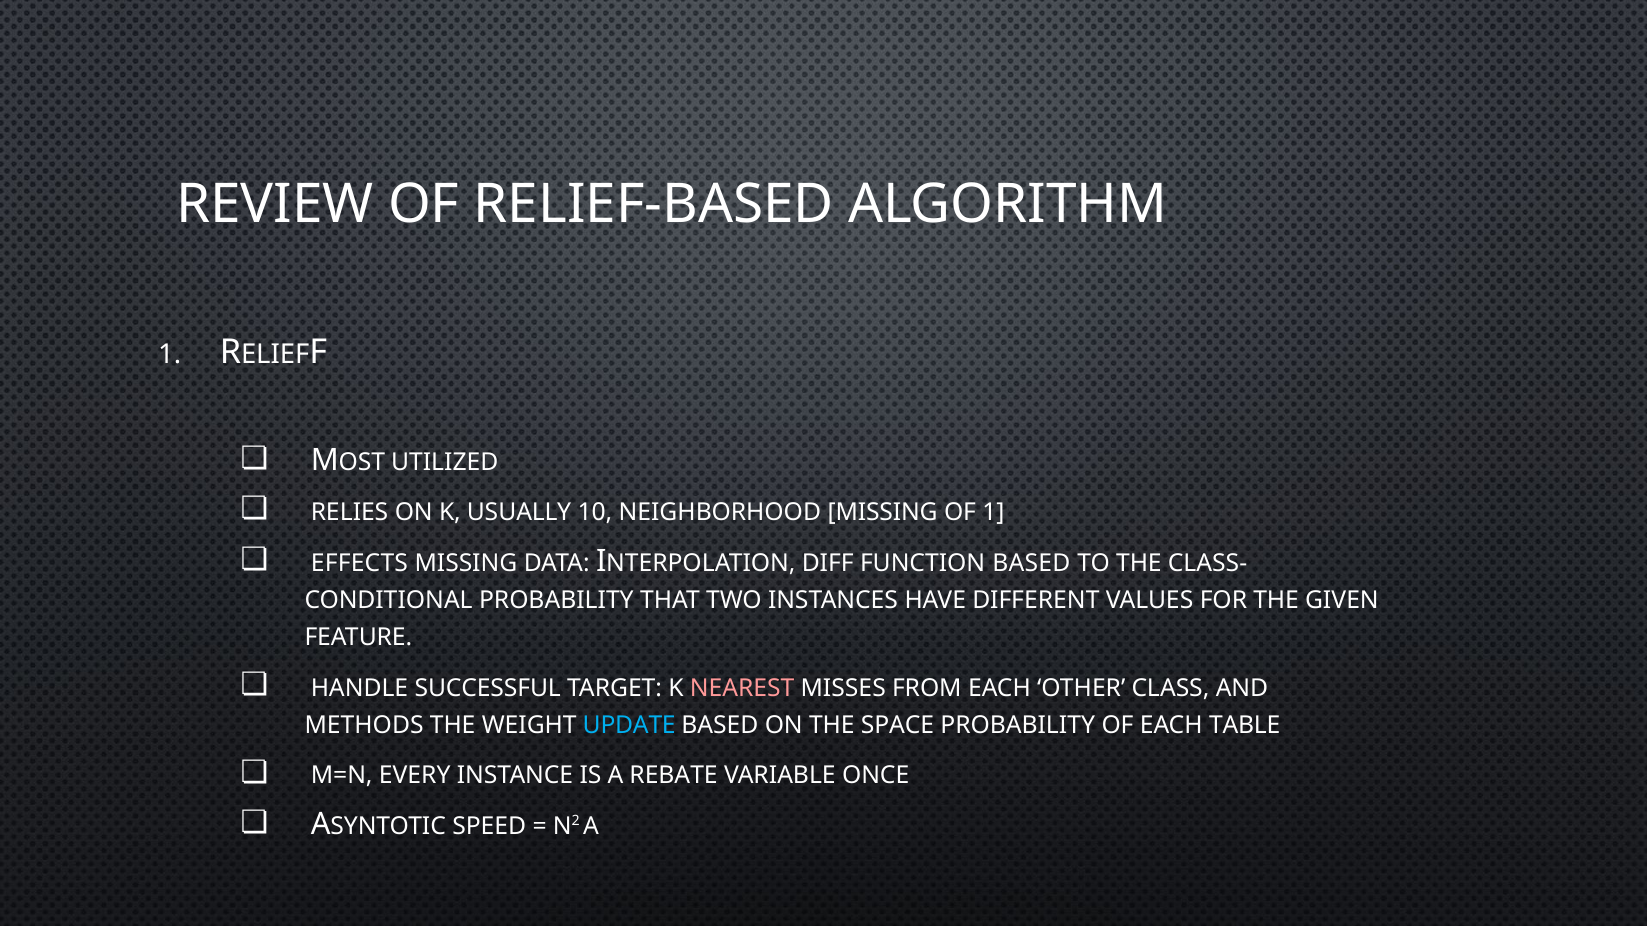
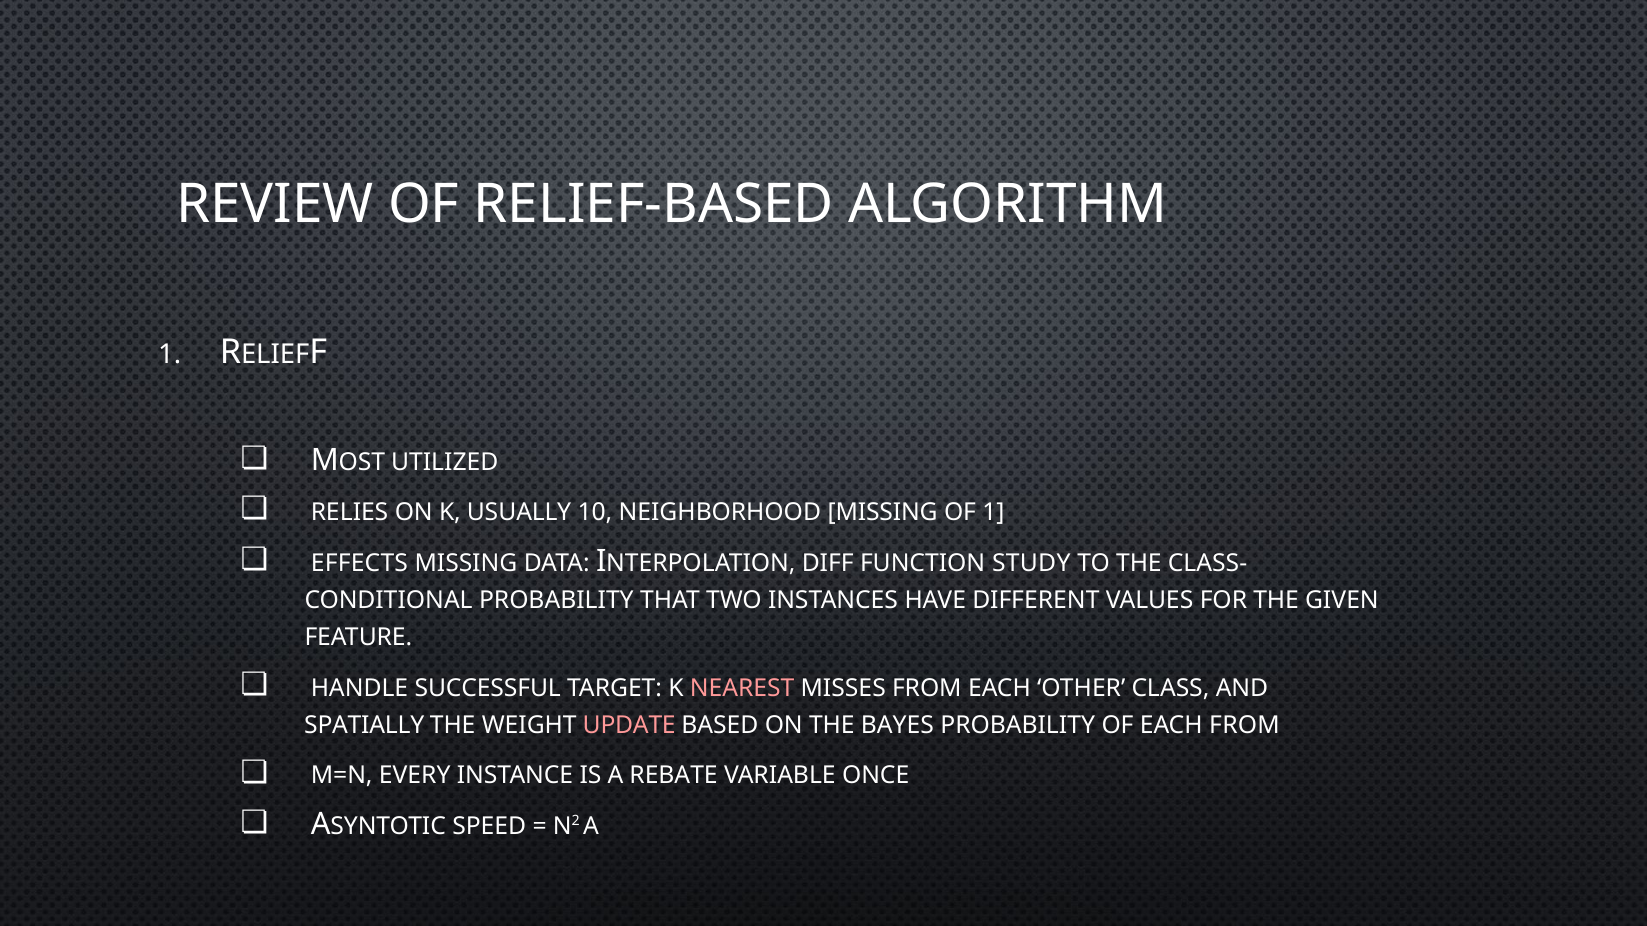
FUNCTION BASED: BASED -> STUDY
METHODS: METHODS -> SPATIALLY
UPDATE colour: light blue -> pink
SPACE: SPACE -> BAYES
EACH TABLE: TABLE -> FROM
